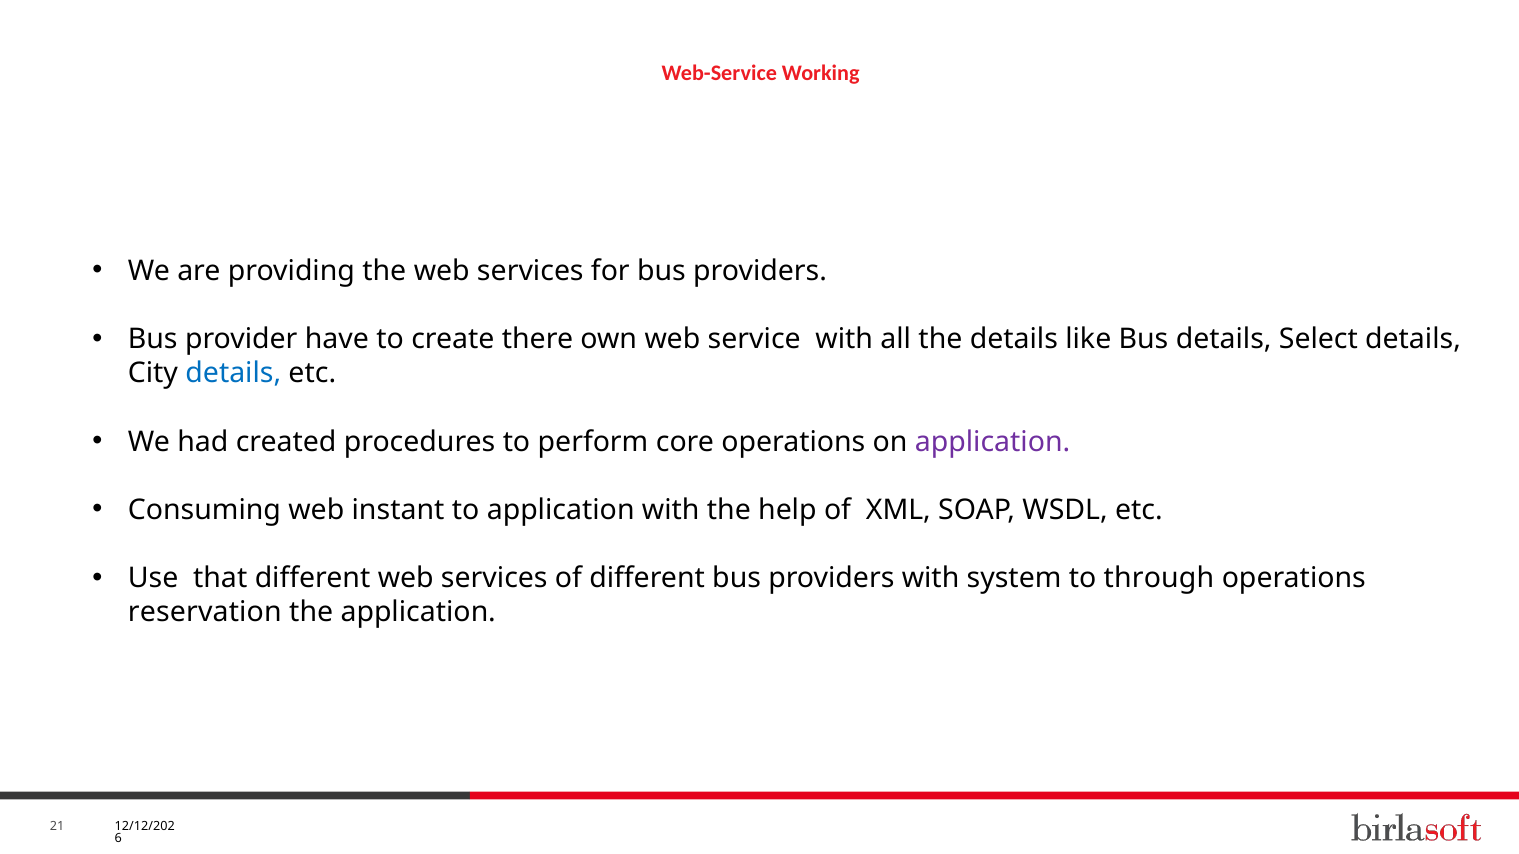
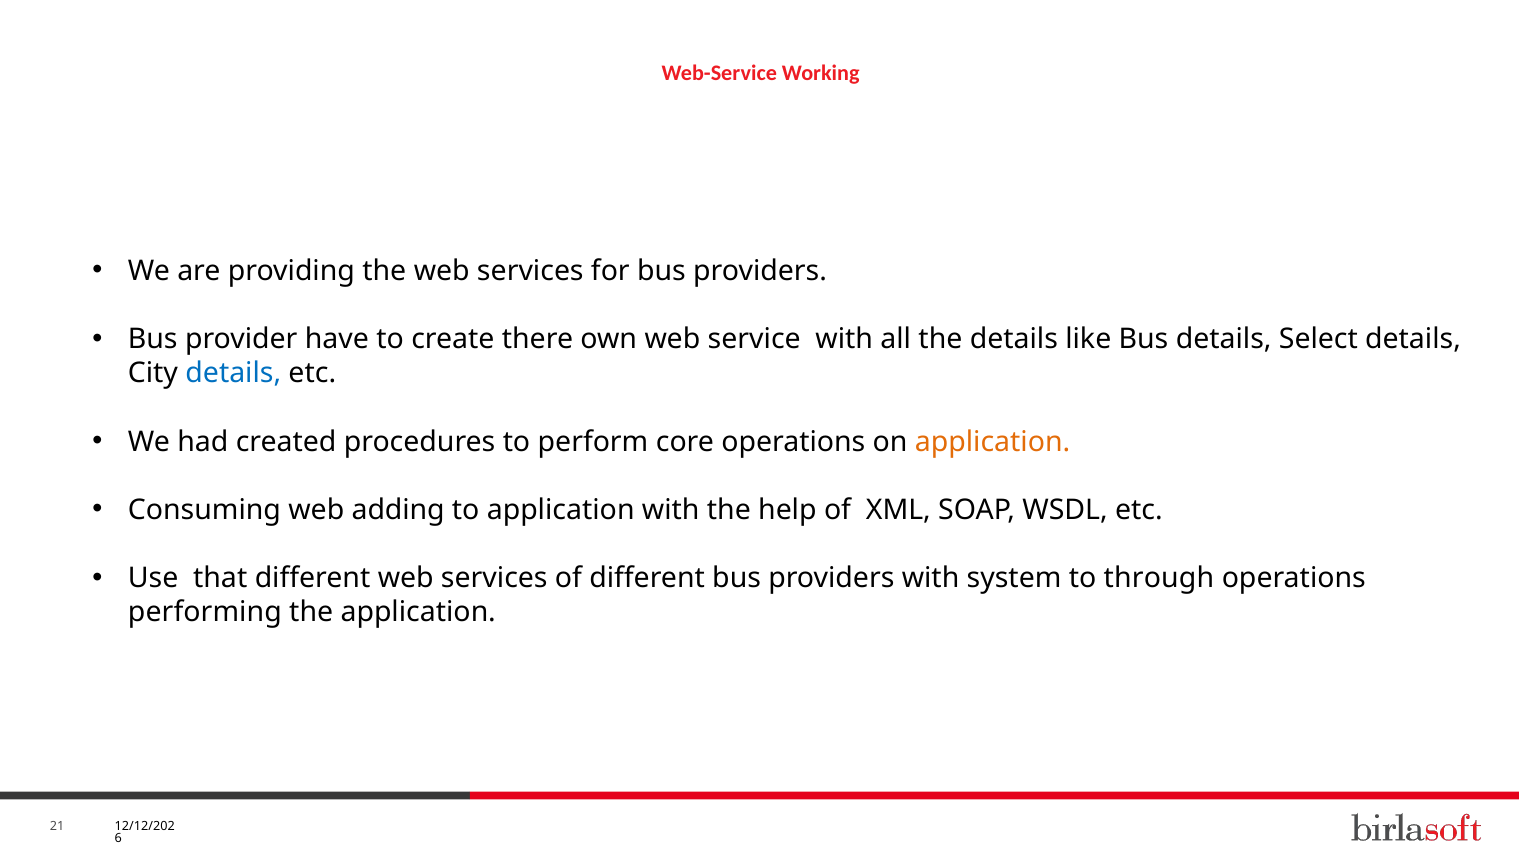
application at (993, 442) colour: purple -> orange
instant: instant -> adding
reservation: reservation -> performing
